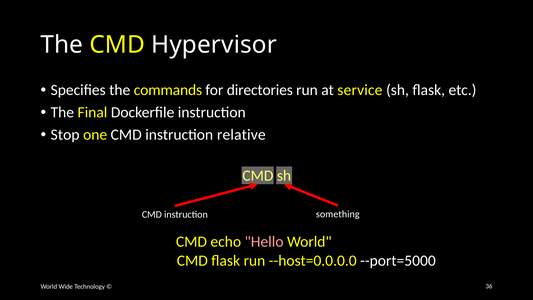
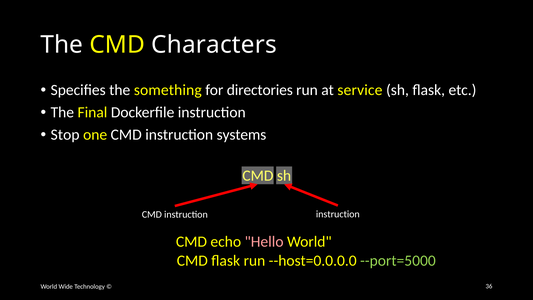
Hypervisor: Hypervisor -> Characters
commands: commands -> something
relative: relative -> systems
instruction something: something -> instruction
--port=5000 colour: white -> light green
